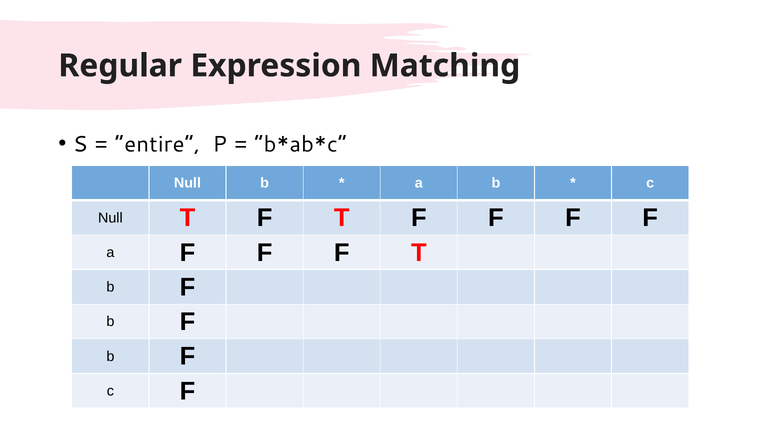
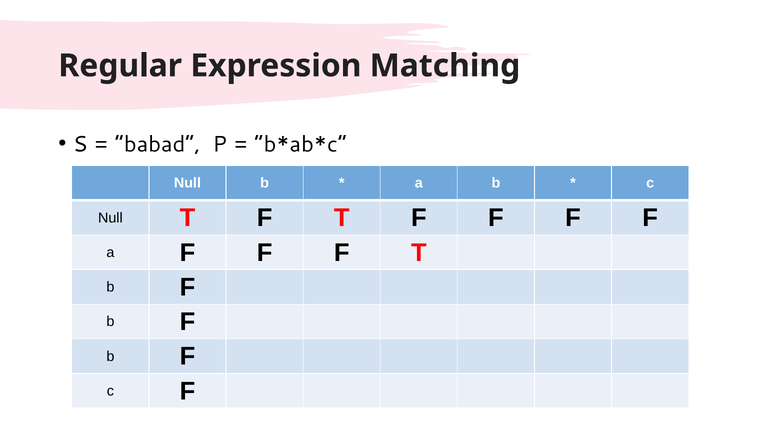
entire: entire -> babad
